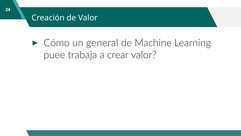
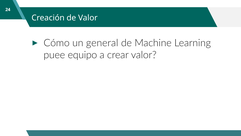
trabaja: trabaja -> equipo
